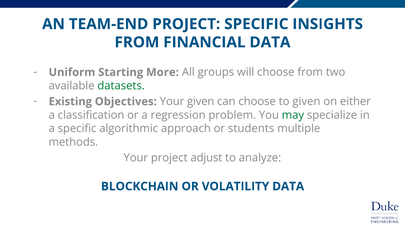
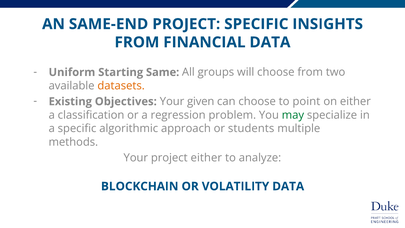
TEAM-END: TEAM-END -> SAME-END
More: More -> Same
datasets colour: green -> orange
to given: given -> point
project adjust: adjust -> either
